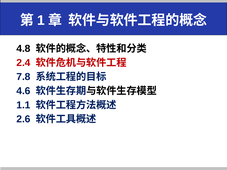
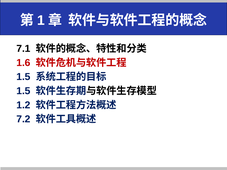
4.8: 4.8 -> 7.1
2.4: 2.4 -> 1.6
7.8 at (23, 77): 7.8 -> 1.5
4.6 at (23, 91): 4.6 -> 1.5
1.1: 1.1 -> 1.2
2.6: 2.6 -> 7.2
